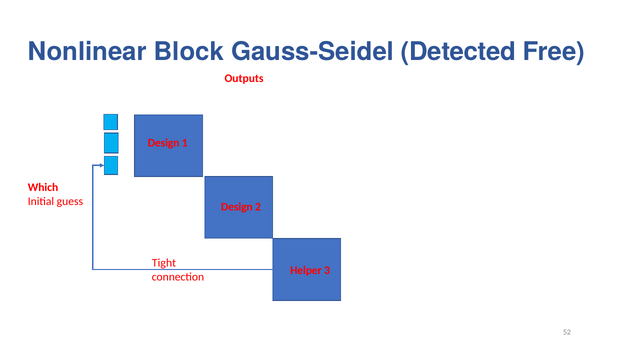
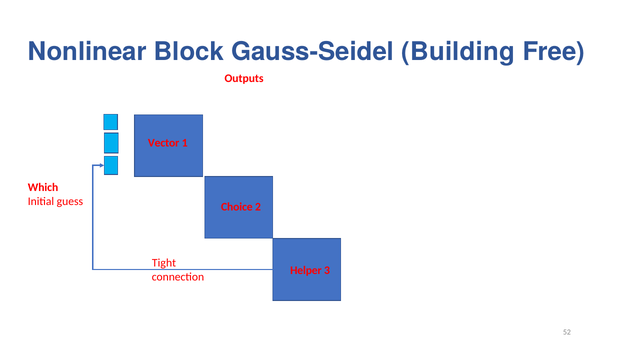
Detected: Detected -> Building
Design at (164, 143): Design -> Vector
Design at (237, 207): Design -> Choice
